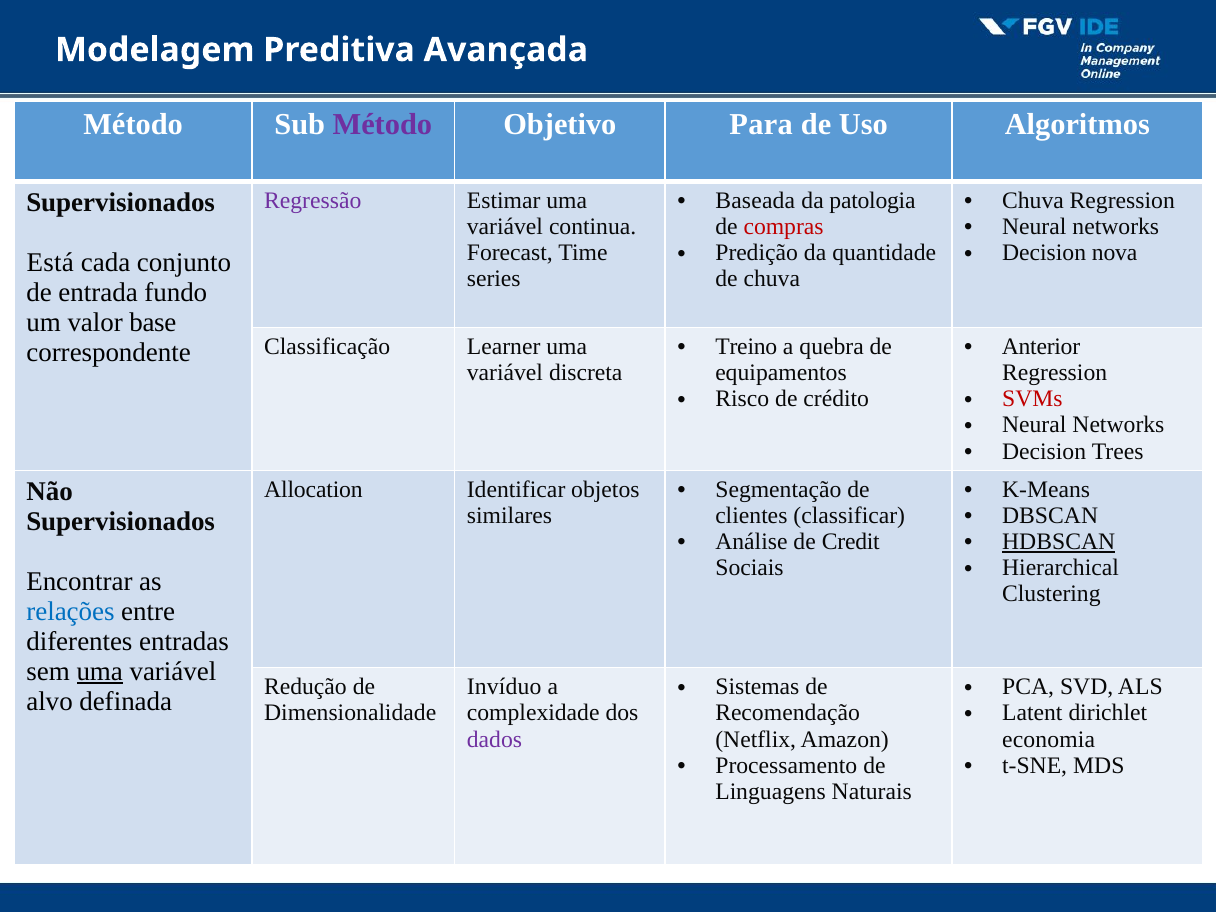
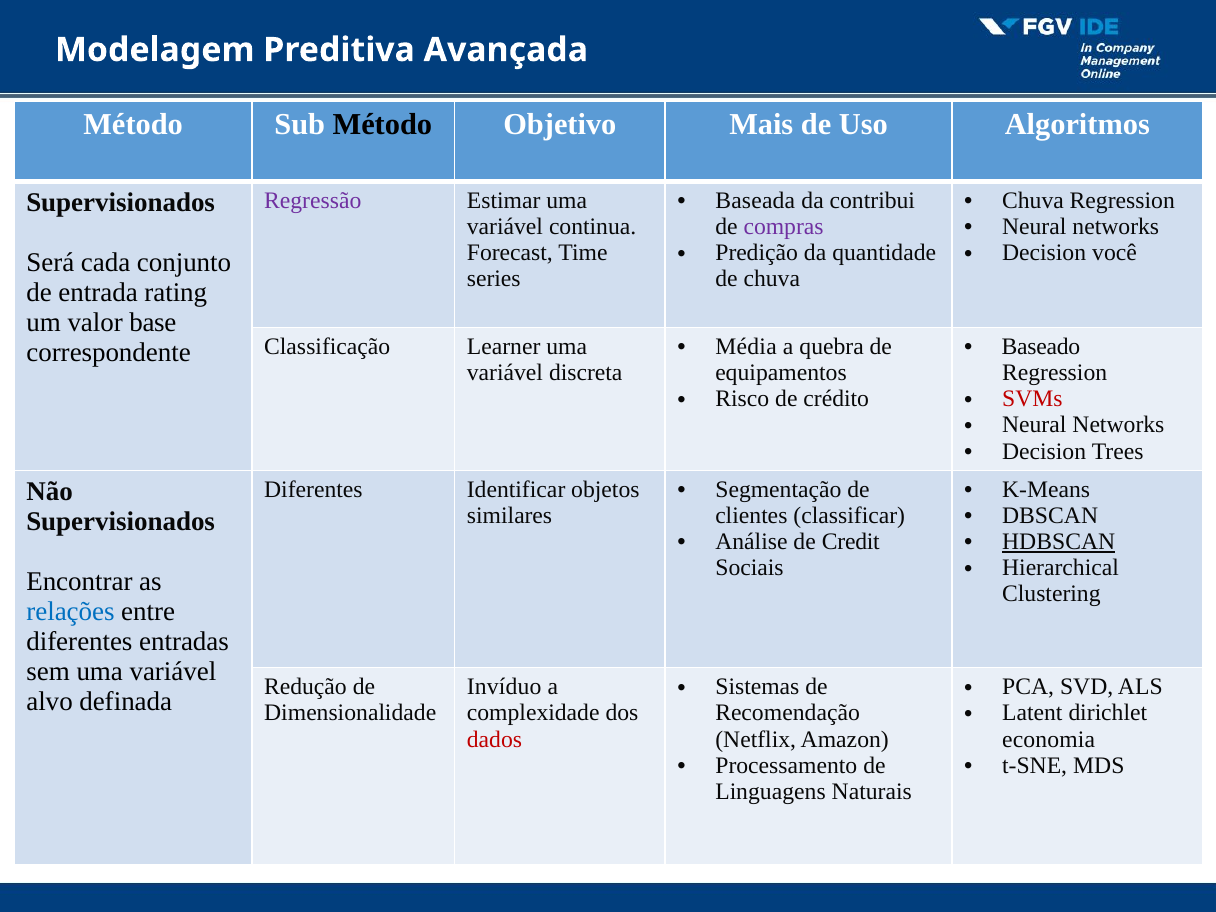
Método at (382, 125) colour: purple -> black
Para: Para -> Mais
patologia: patologia -> contribui
compras colour: red -> purple
nova: nova -> você
Está: Está -> Será
fundo: fundo -> rating
Treino: Treino -> Média
Anterior: Anterior -> Baseado
Allocation at (313, 490): Allocation -> Diferentes
uma at (100, 672) underline: present -> none
dados colour: purple -> red
